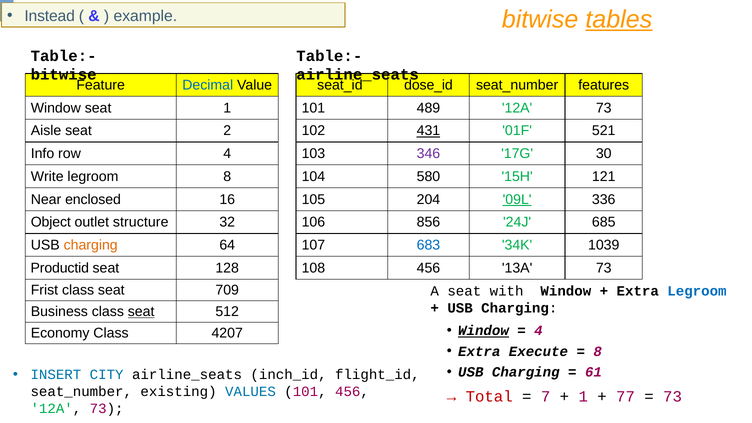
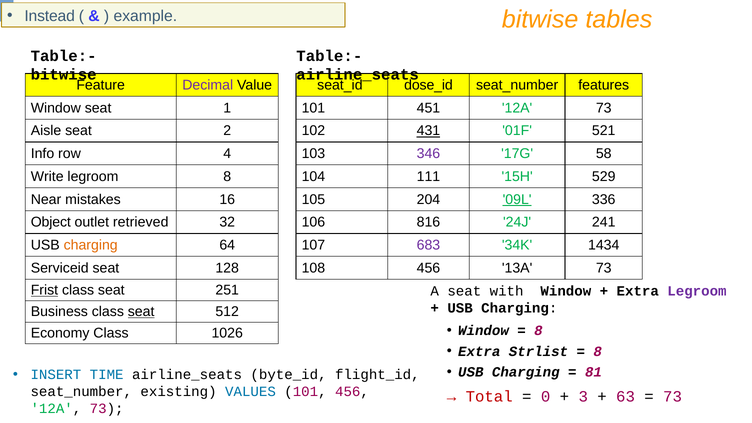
tables underline: present -> none
Decimal colour: blue -> purple
489: 489 -> 451
30: 30 -> 58
580: 580 -> 111
121: 121 -> 529
enclosed: enclosed -> mistakes
structure: structure -> retrieved
856: 856 -> 816
685: 685 -> 241
683 colour: blue -> purple
1039: 1039 -> 1434
Productid: Productid -> Serviceid
Frist underline: none -> present
709: 709 -> 251
Legroom at (697, 291) colour: blue -> purple
Window at (483, 331) underline: present -> none
4 at (538, 331): 4 -> 8
4207: 4207 -> 1026
Execute: Execute -> Strlist
61: 61 -> 81
CITY: CITY -> TIME
inch_id: inch_id -> byte_id
7: 7 -> 0
1 at (583, 397): 1 -> 3
77: 77 -> 63
